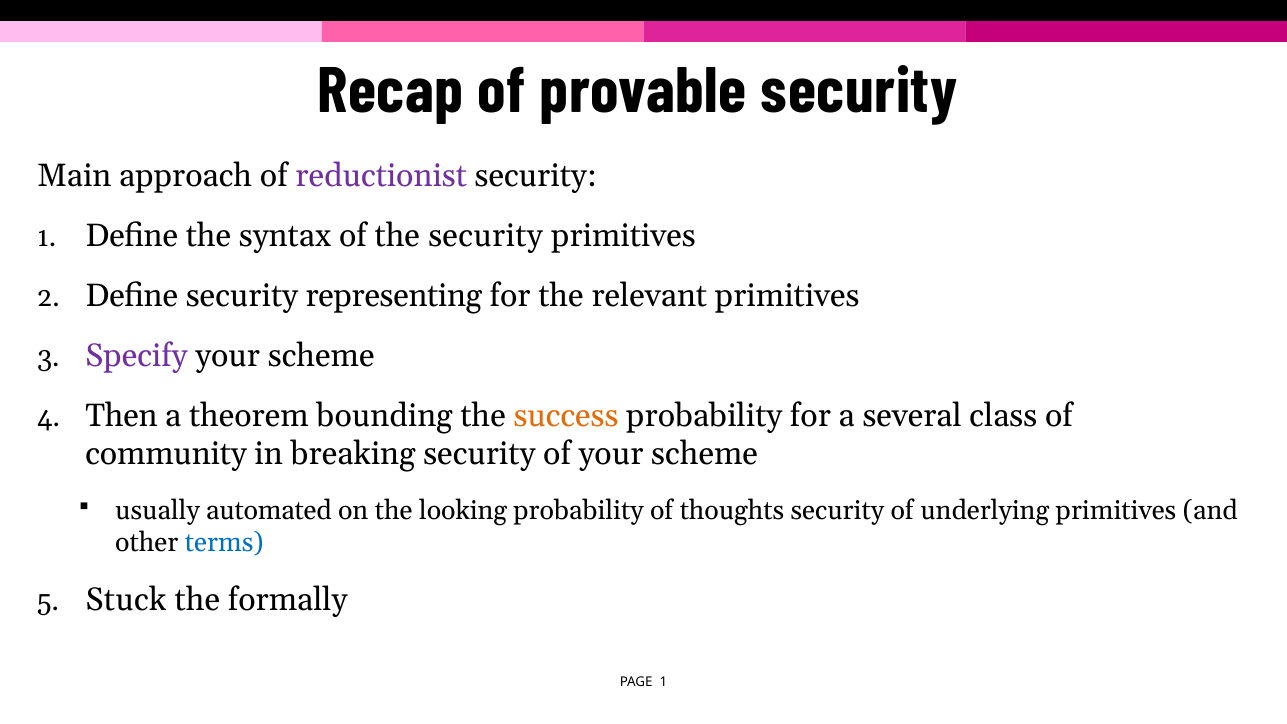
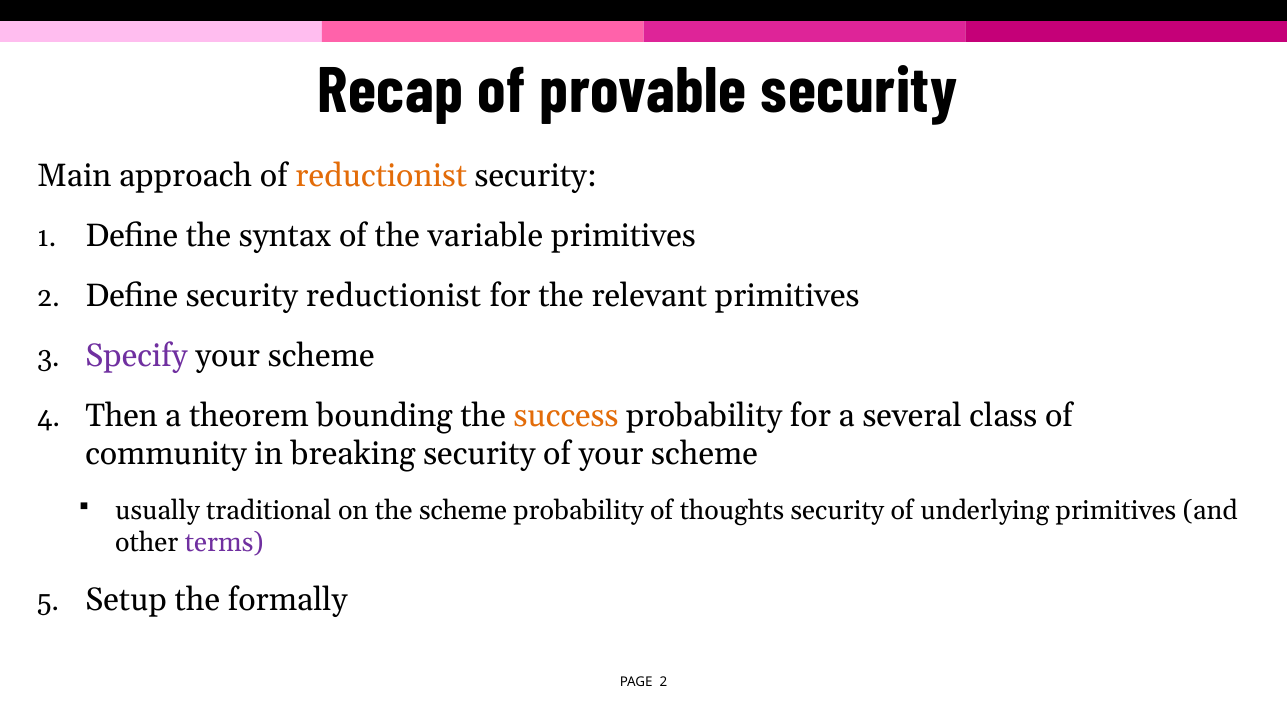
reductionist at (381, 176) colour: purple -> orange
the security: security -> variable
security representing: representing -> reductionist
automated: automated -> traditional
the looking: looking -> scheme
terms colour: blue -> purple
Stuck: Stuck -> Setup
1 at (663, 682): 1 -> 2
